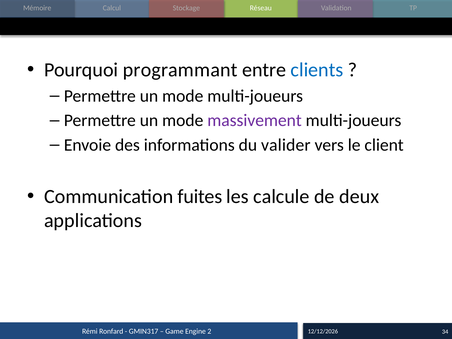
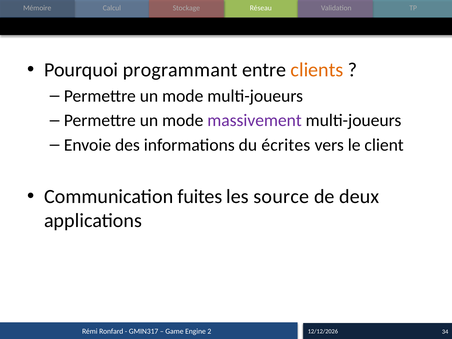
clients colour: blue -> orange
valider: valider -> écrites
calcule: calcule -> source
